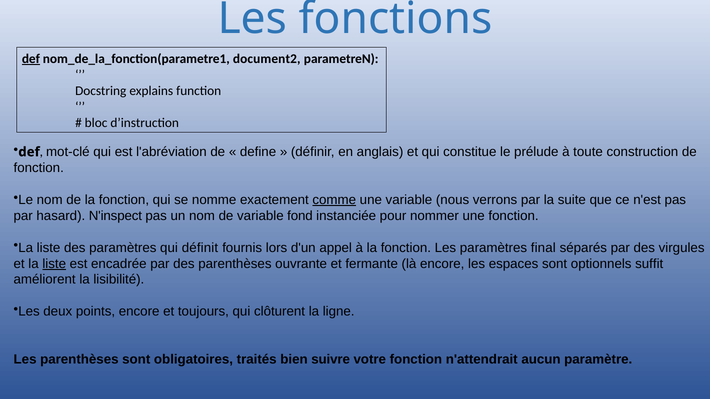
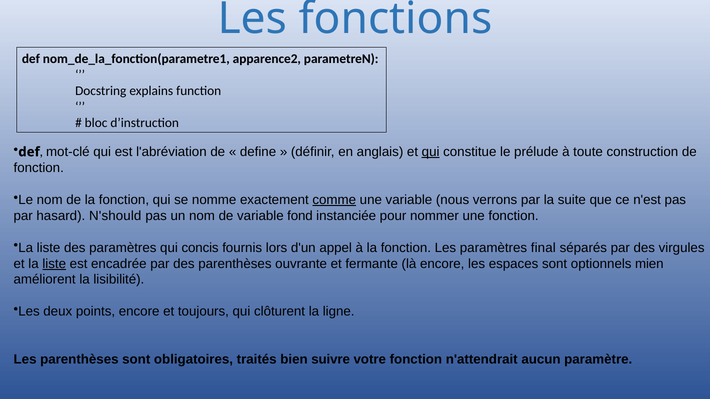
def at (31, 59) underline: present -> none
document2: document2 -> apparence2
qui at (431, 152) underline: none -> present
N'inspect: N'inspect -> N'should
définit: définit -> concis
suffit: suffit -> mien
